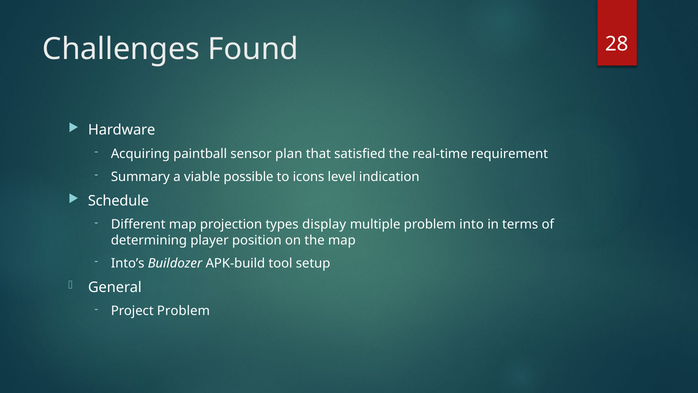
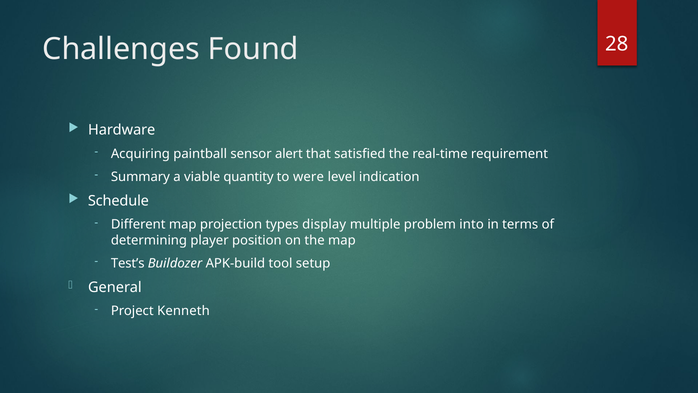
plan: plan -> alert
possible: possible -> quantity
icons: icons -> were
Into’s: Into’s -> Test’s
Project Problem: Problem -> Kenneth
